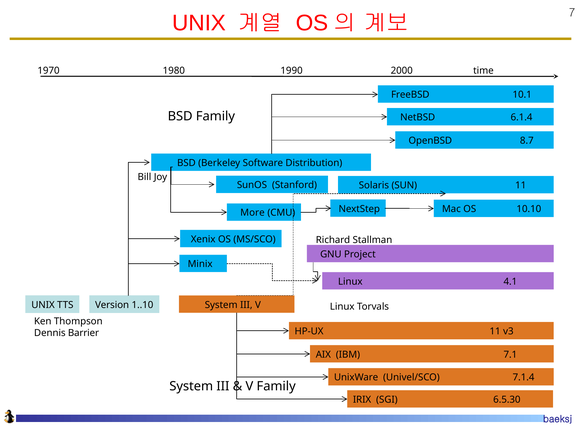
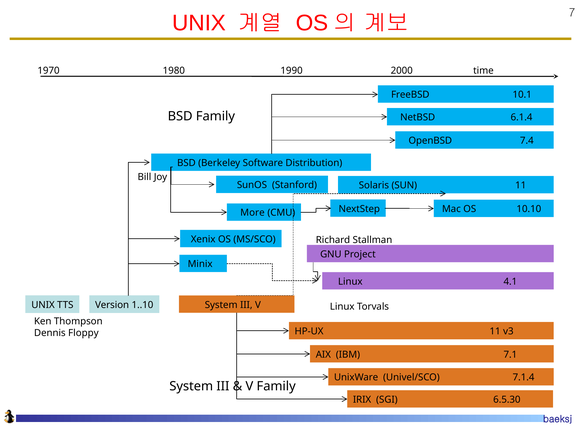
8.7: 8.7 -> 7.4
Barrier: Barrier -> Floppy
